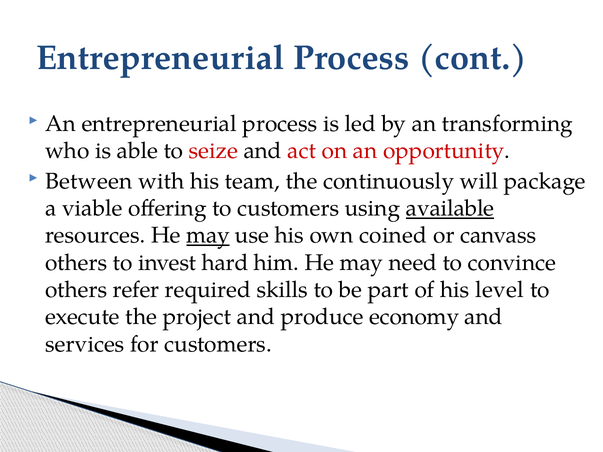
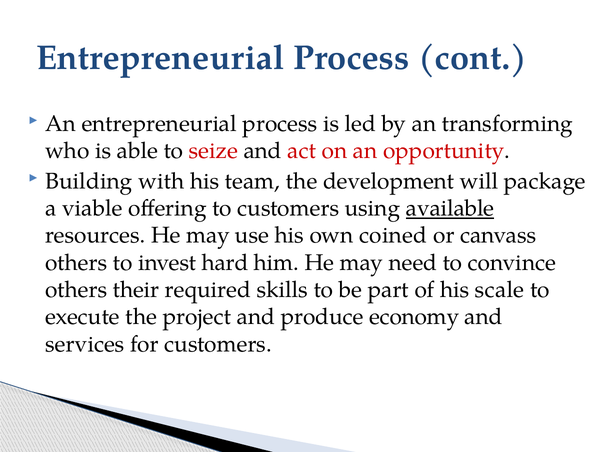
Between: Between -> Building
continuously: continuously -> development
may at (208, 236) underline: present -> none
refer: refer -> their
level: level -> scale
